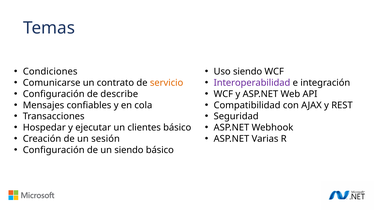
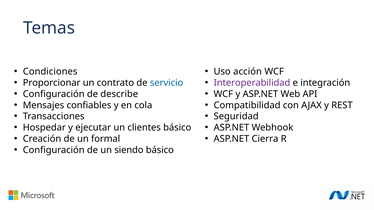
Uso siendo: siendo -> acción
Comunicarse: Comunicarse -> Proporcionar
servicio colour: orange -> blue
sesión: sesión -> formal
Varias: Varias -> Cierra
